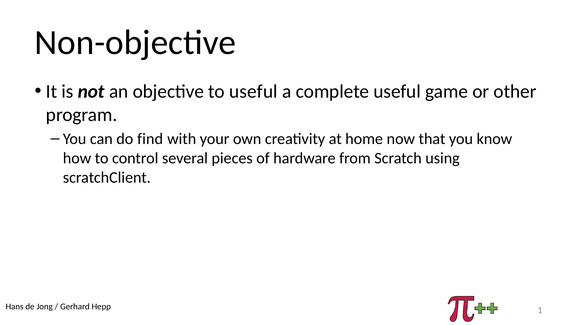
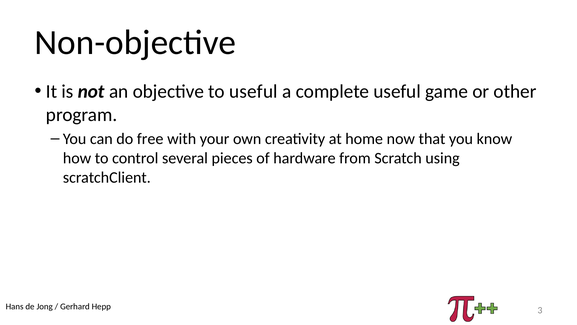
find: find -> free
1: 1 -> 3
